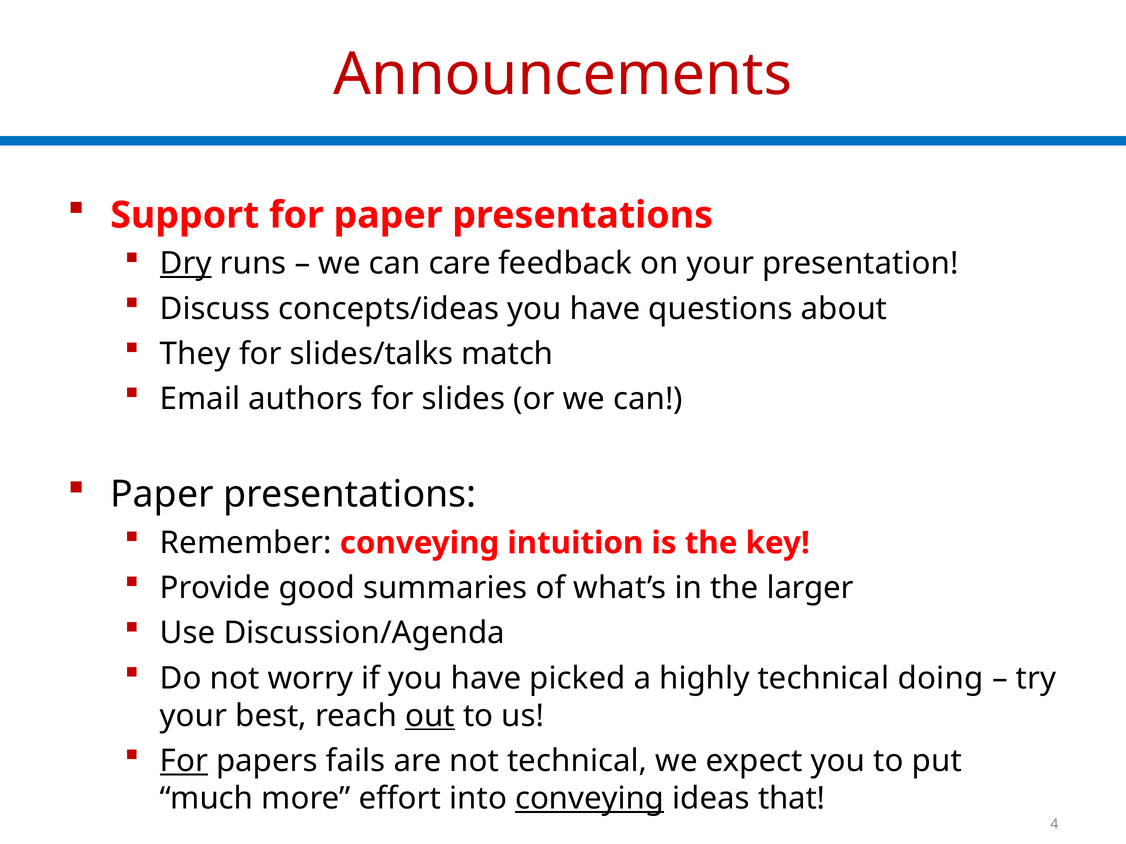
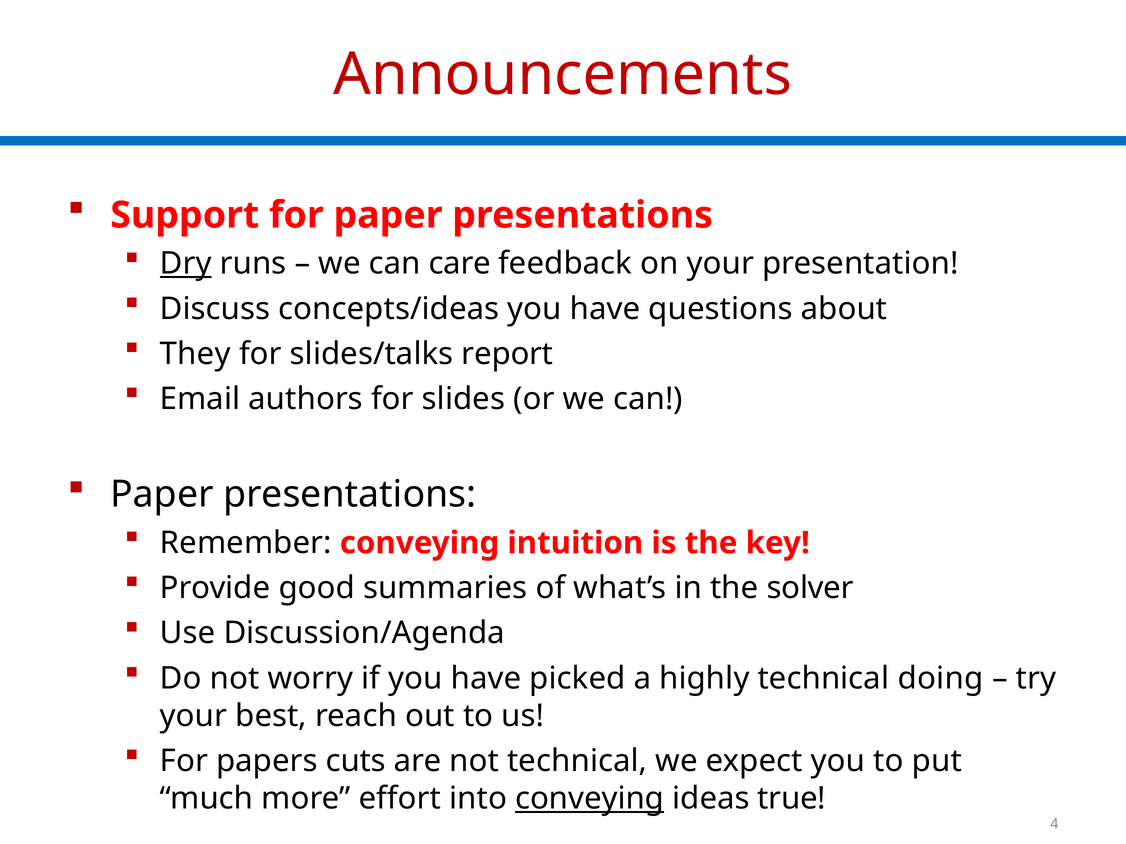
match: match -> report
larger: larger -> solver
out underline: present -> none
For at (184, 761) underline: present -> none
fails: fails -> cuts
that: that -> true
